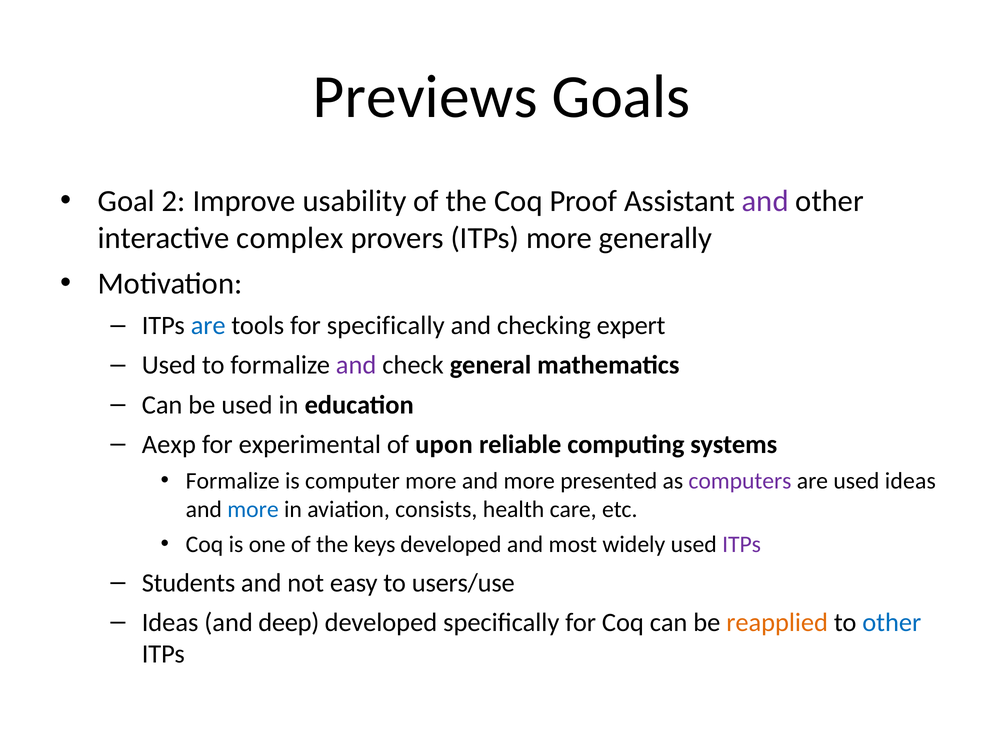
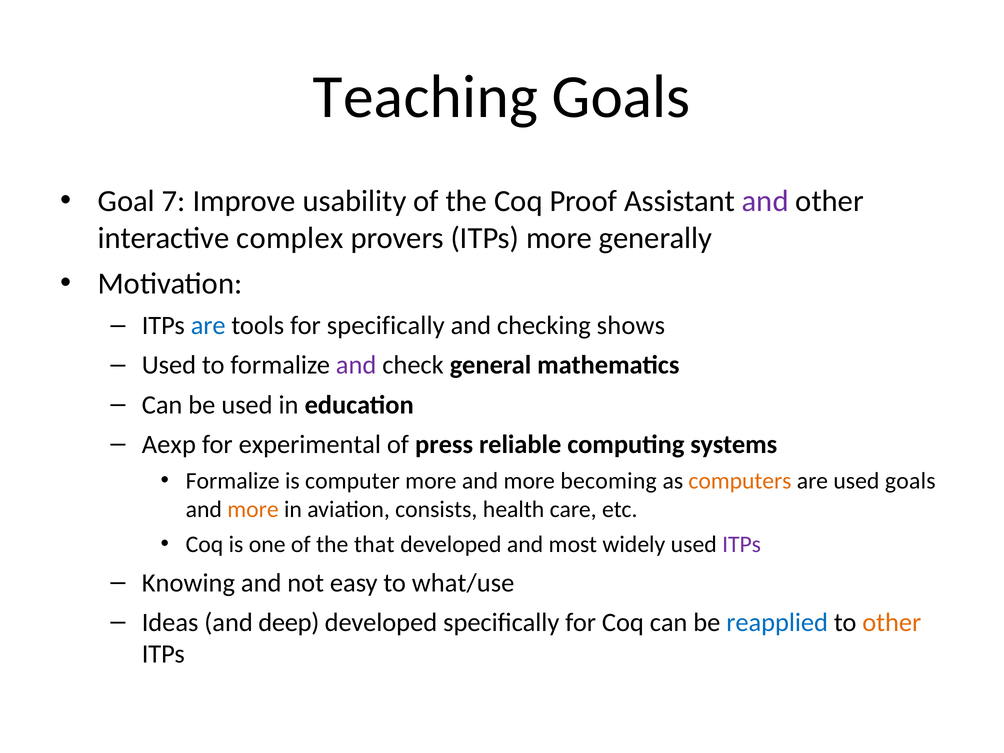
Previews: Previews -> Teaching
2: 2 -> 7
expert: expert -> shows
upon: upon -> press
presented: presented -> becoming
computers colour: purple -> orange
used ideas: ideas -> goals
more at (253, 510) colour: blue -> orange
keys: keys -> that
Students: Students -> Knowing
users/use: users/use -> what/use
reapplied colour: orange -> blue
other at (892, 622) colour: blue -> orange
